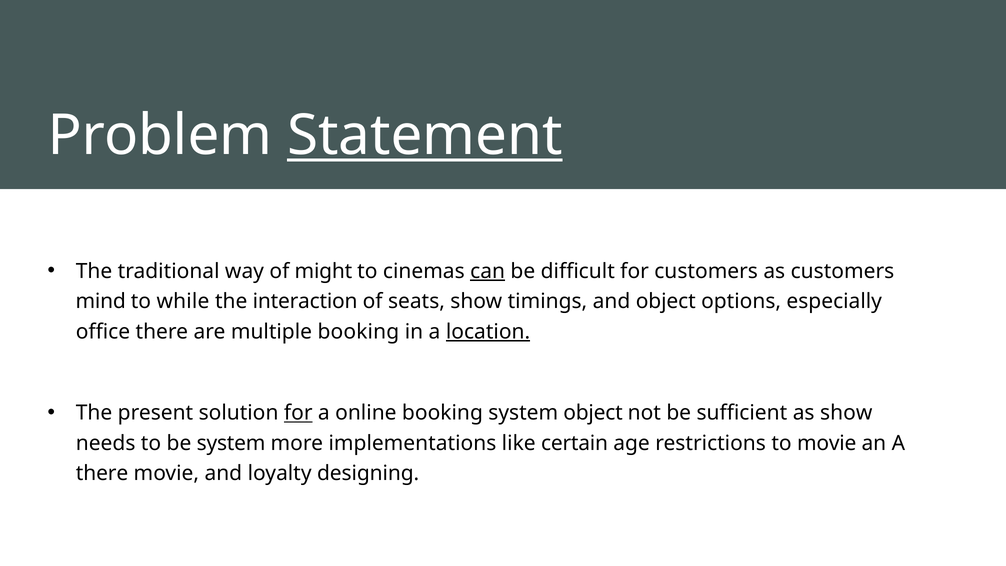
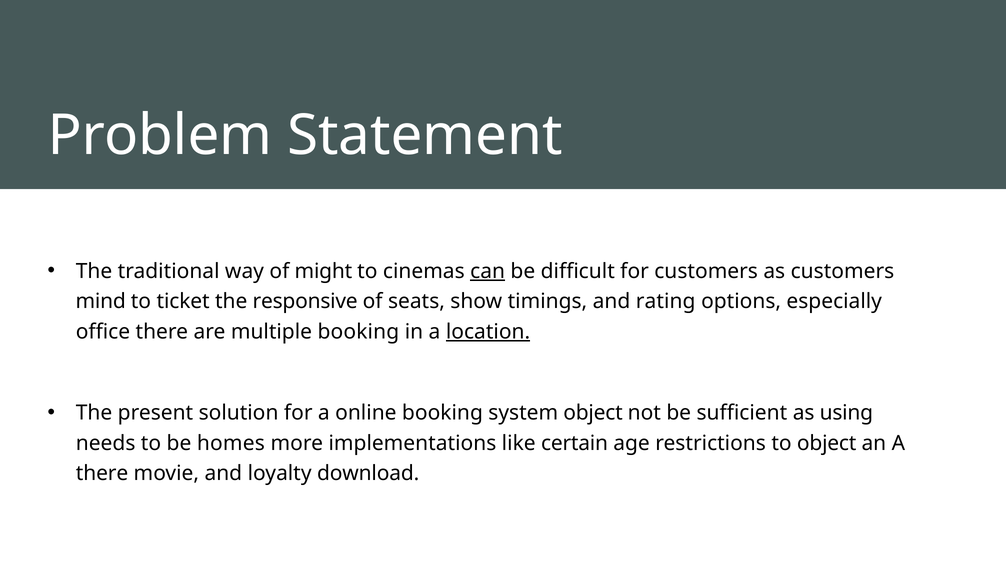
Statement underline: present -> none
while: while -> ticket
interaction: interaction -> responsive
and object: object -> rating
for at (298, 413) underline: present -> none
as show: show -> using
be system: system -> homes
to movie: movie -> object
designing: designing -> download
